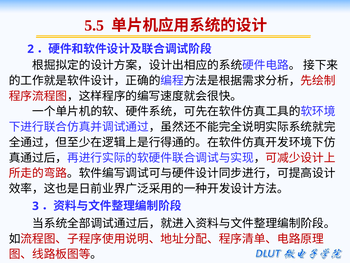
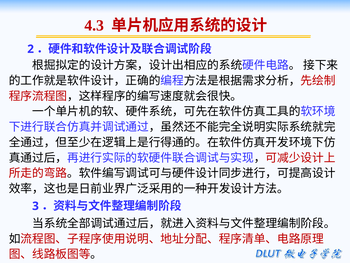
5.5: 5.5 -> 4.3
